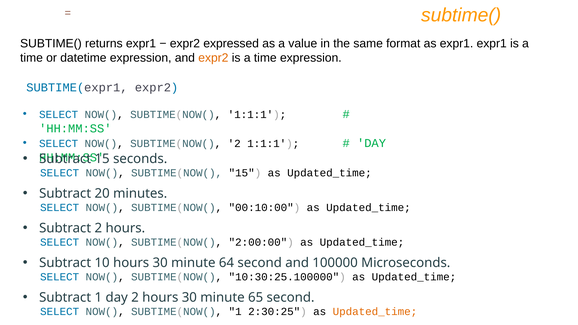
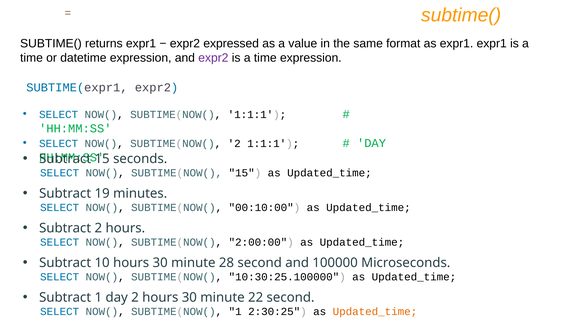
expr2 at (213, 58) colour: orange -> purple
20: 20 -> 19
64: 64 -> 28
65: 65 -> 22
